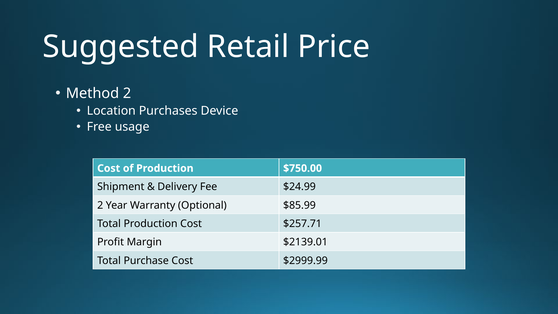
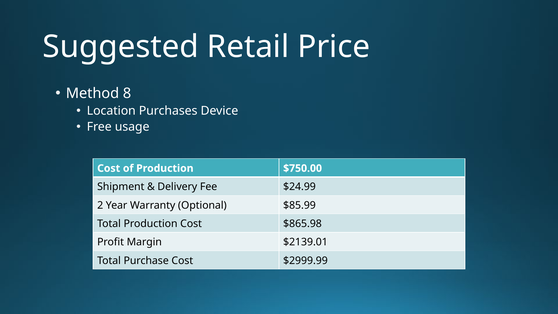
Method 2: 2 -> 8
$257.71: $257.71 -> $865.98
